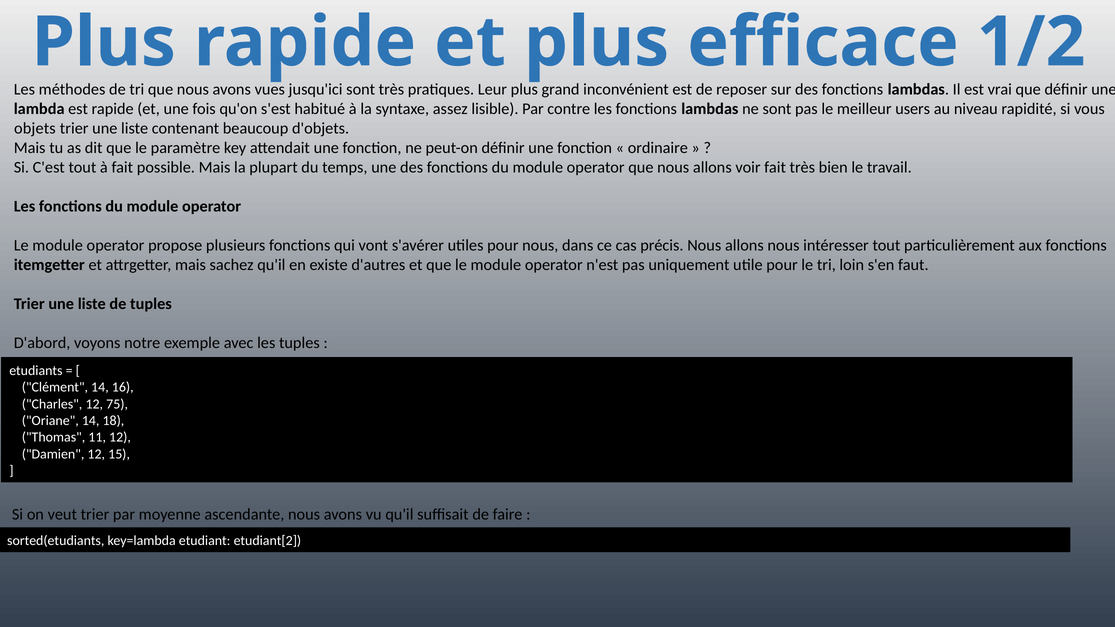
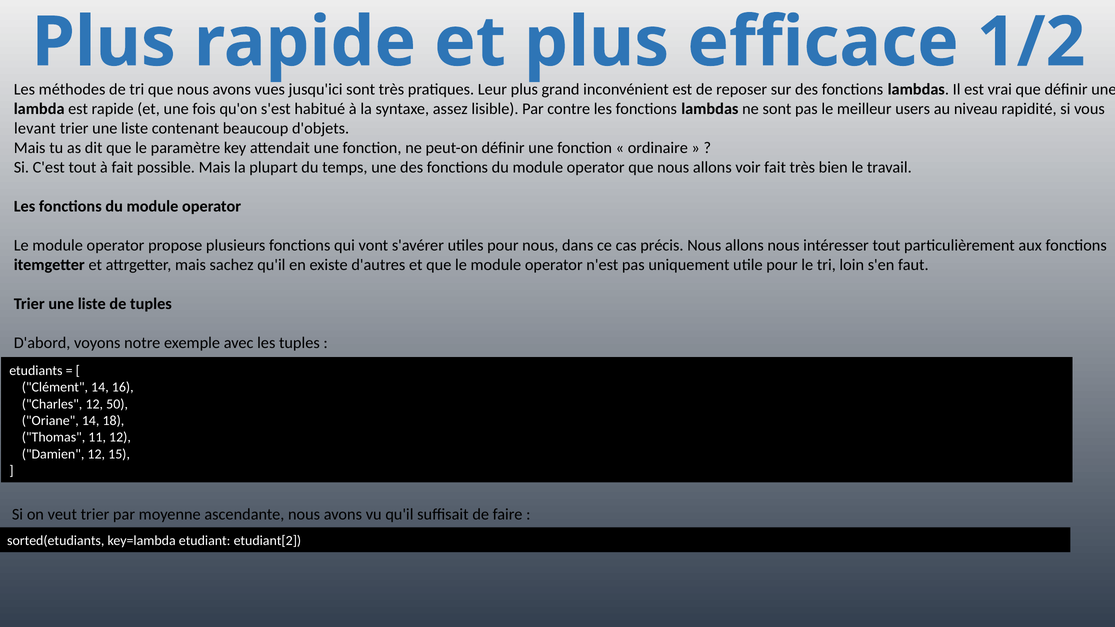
objets: objets -> levant
75: 75 -> 50
